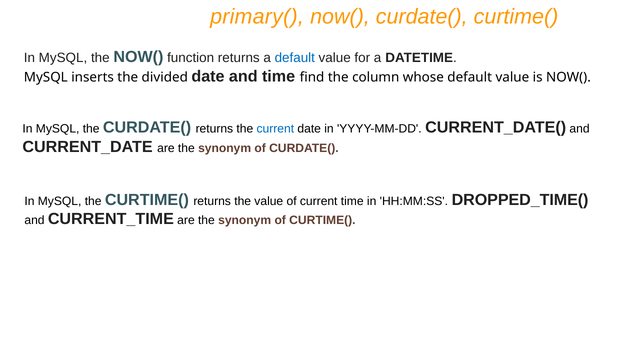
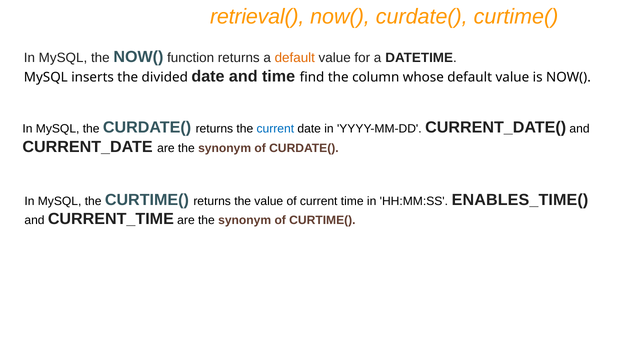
primary(: primary( -> retrieval(
default at (295, 58) colour: blue -> orange
DROPPED_TIME(: DROPPED_TIME( -> ENABLES_TIME(
